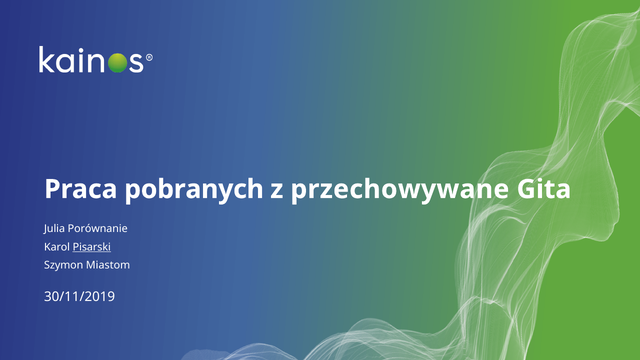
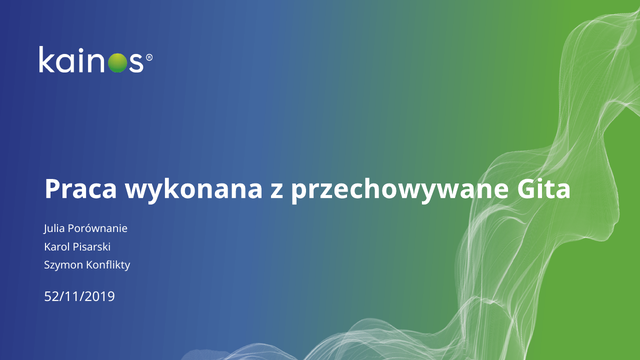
pobranych: pobranych -> wykonana
Pisarski underline: present -> none
Miastom: Miastom -> Konflikty
30/11/2019: 30/11/2019 -> 52/11/2019
